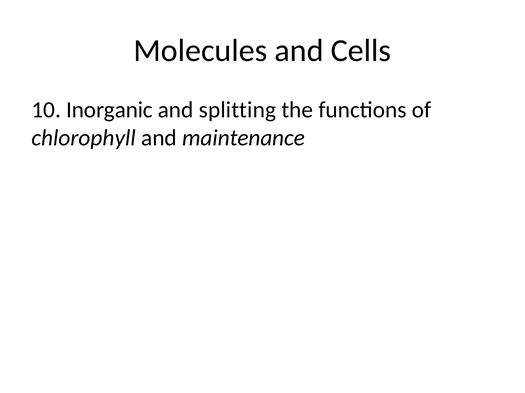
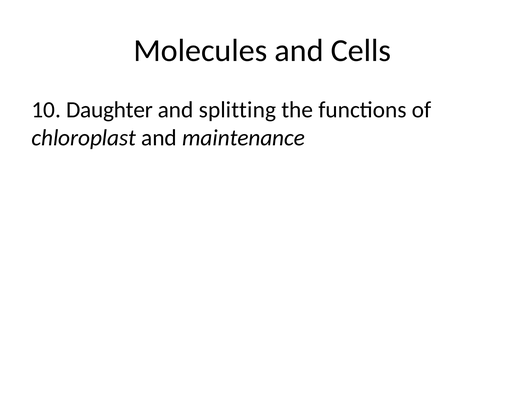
Inorganic: Inorganic -> Daughter
chlorophyll: chlorophyll -> chloroplast
